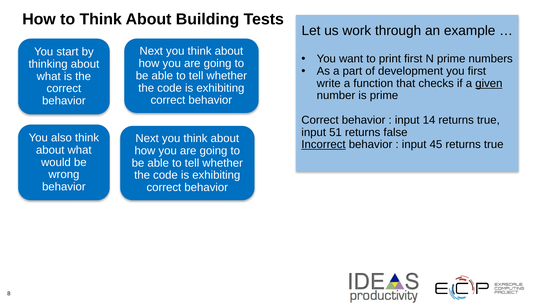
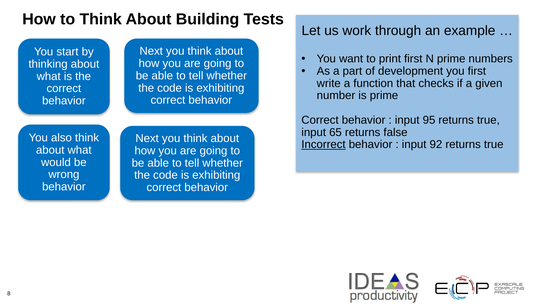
given underline: present -> none
14: 14 -> 95
51: 51 -> 65
45: 45 -> 92
